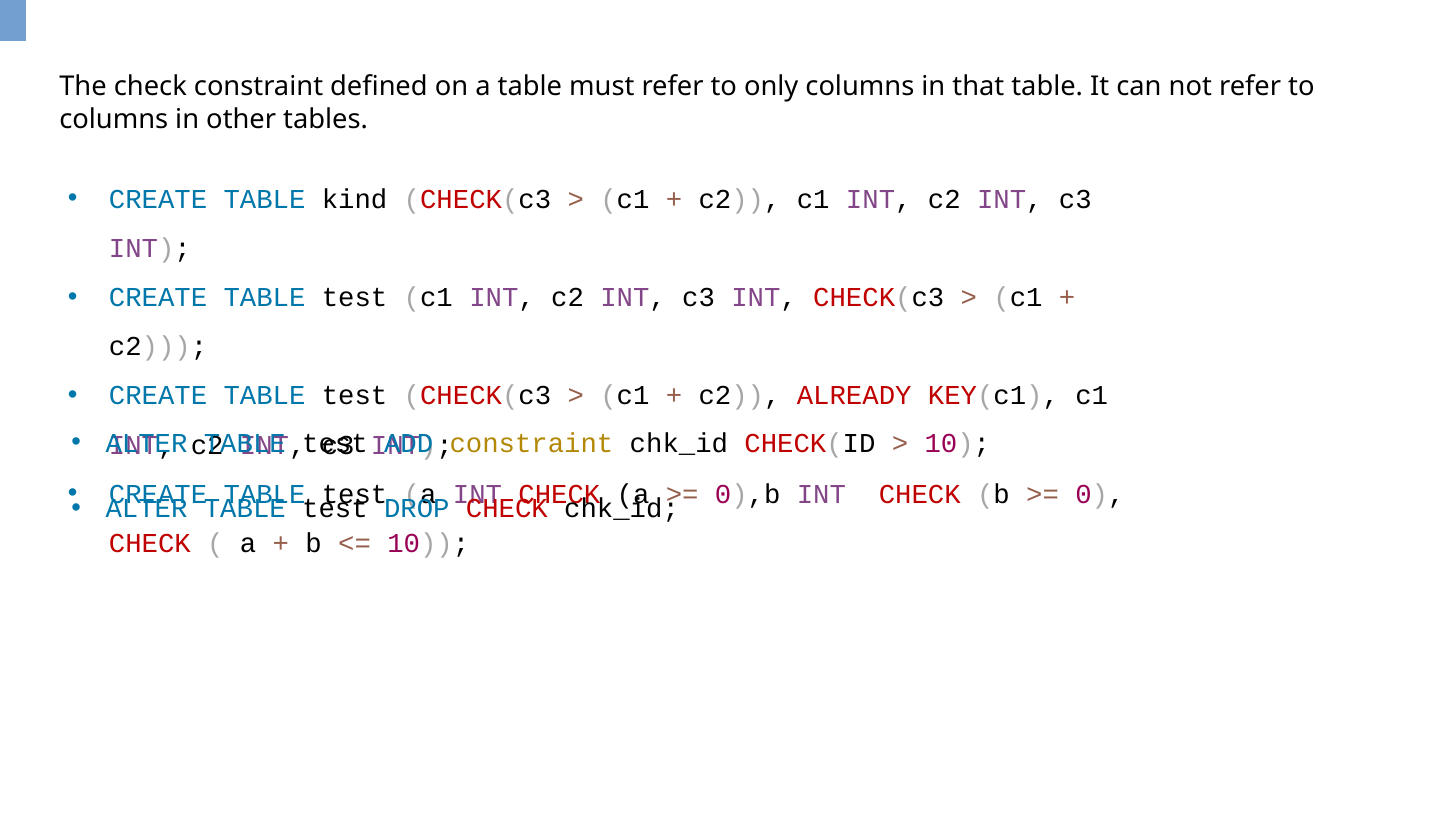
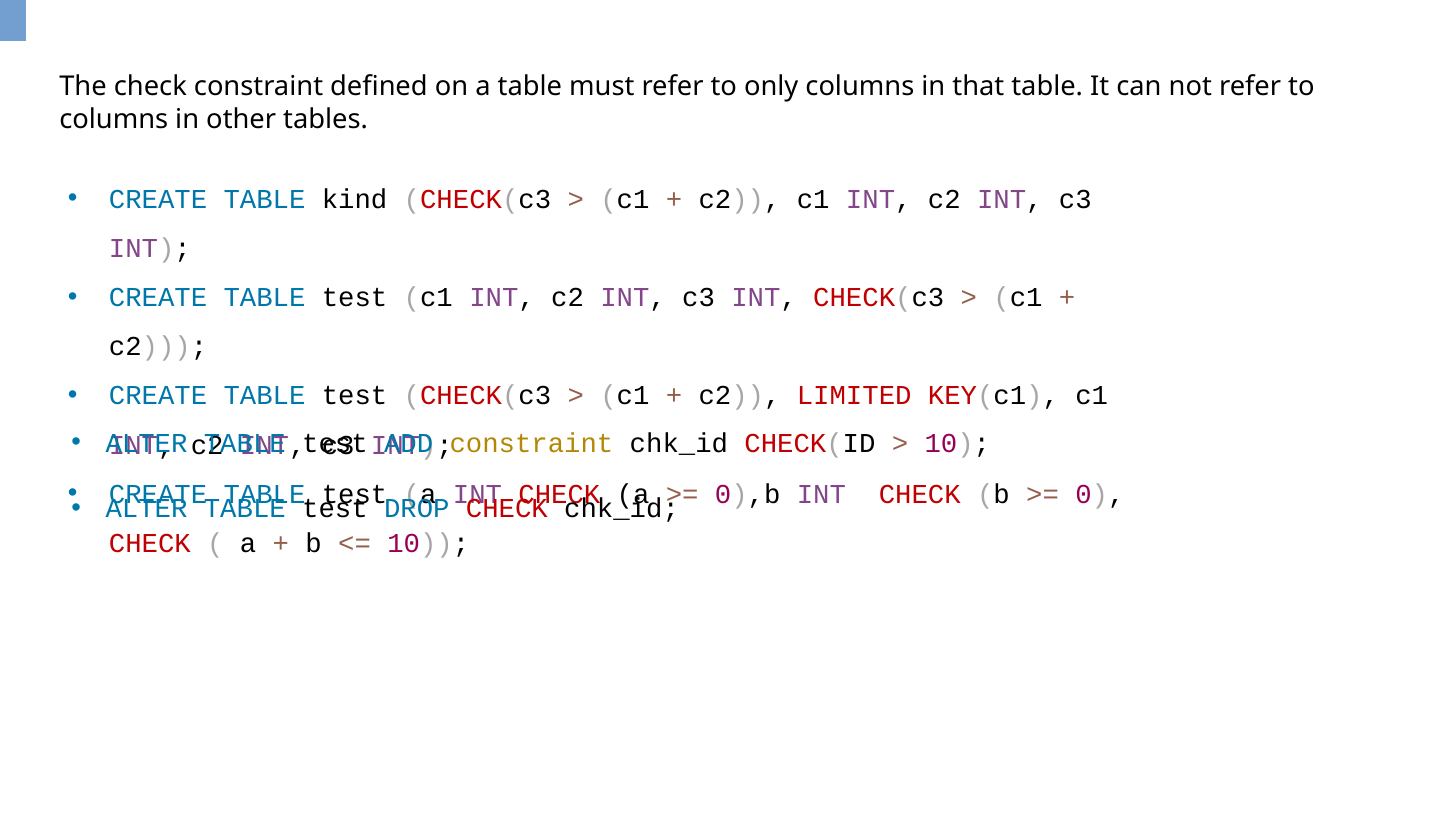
ALREADY: ALREADY -> LIMITED
